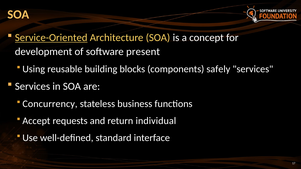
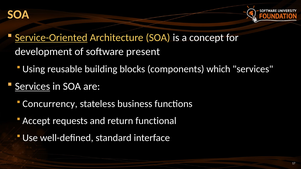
safely: safely -> which
Services at (32, 87) underline: none -> present
individual: individual -> functional
